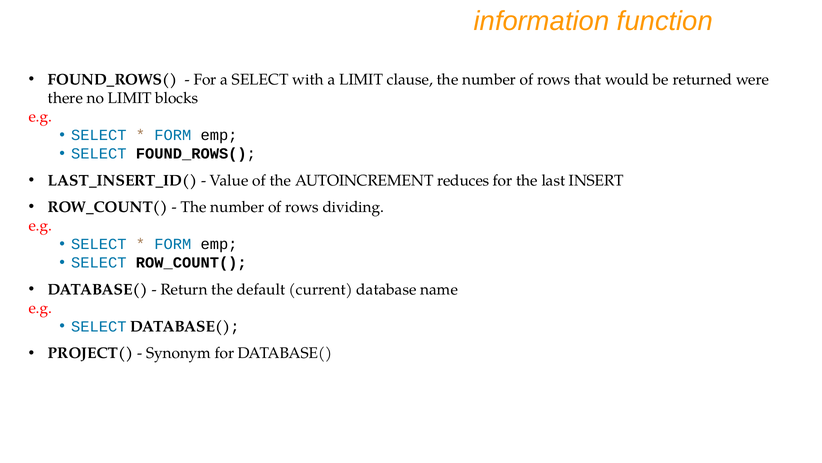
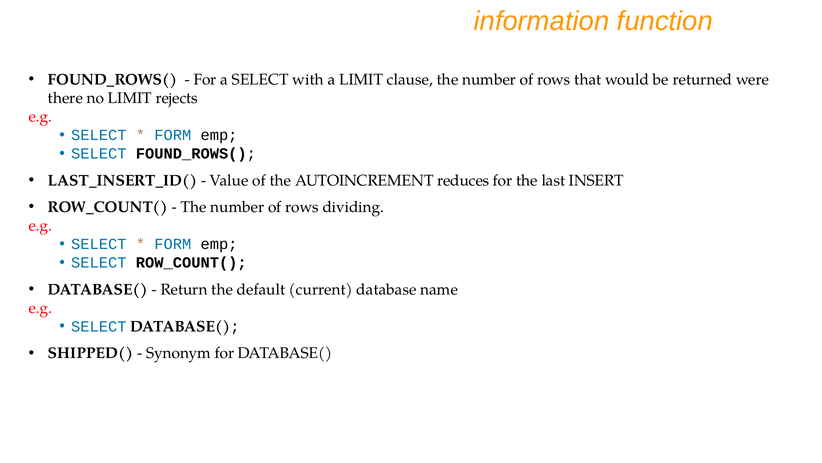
blocks: blocks -> rejects
PROJECT(: PROJECT( -> SHIPPED(
